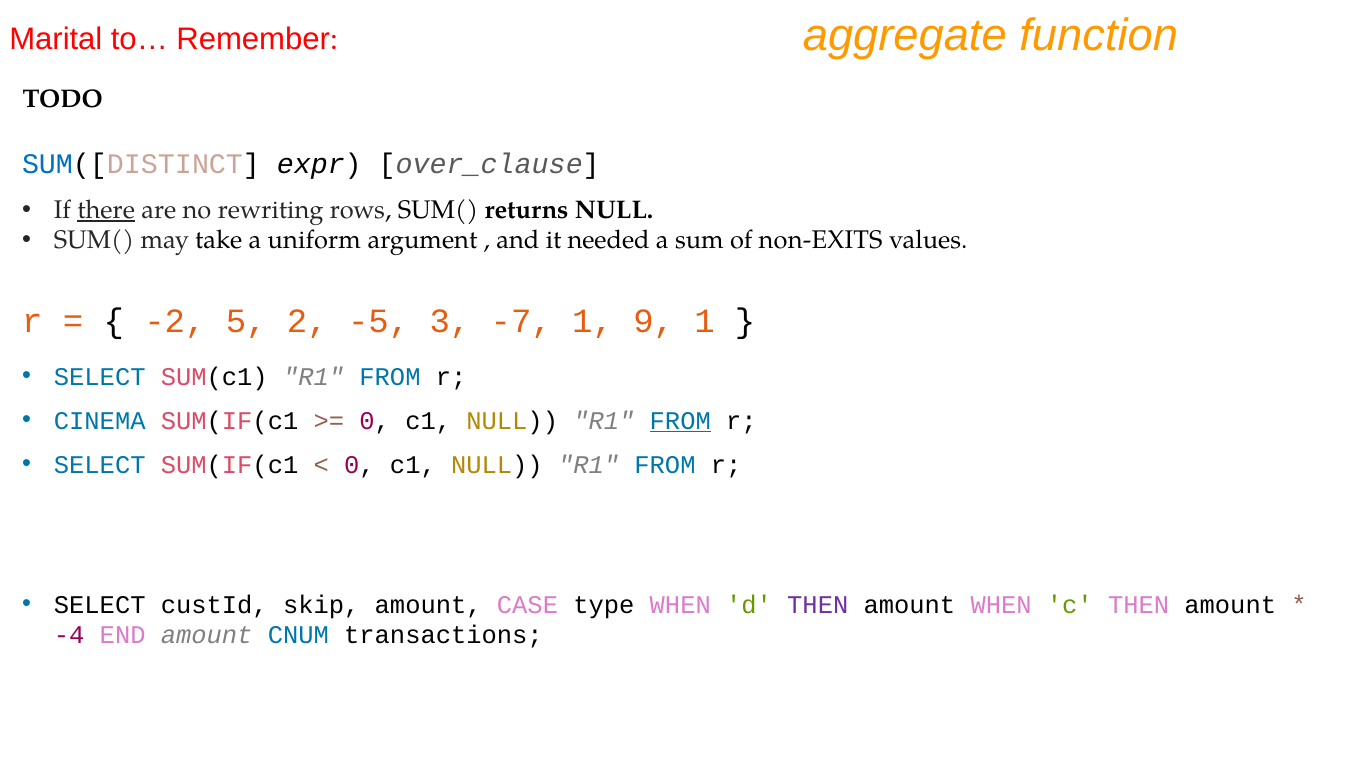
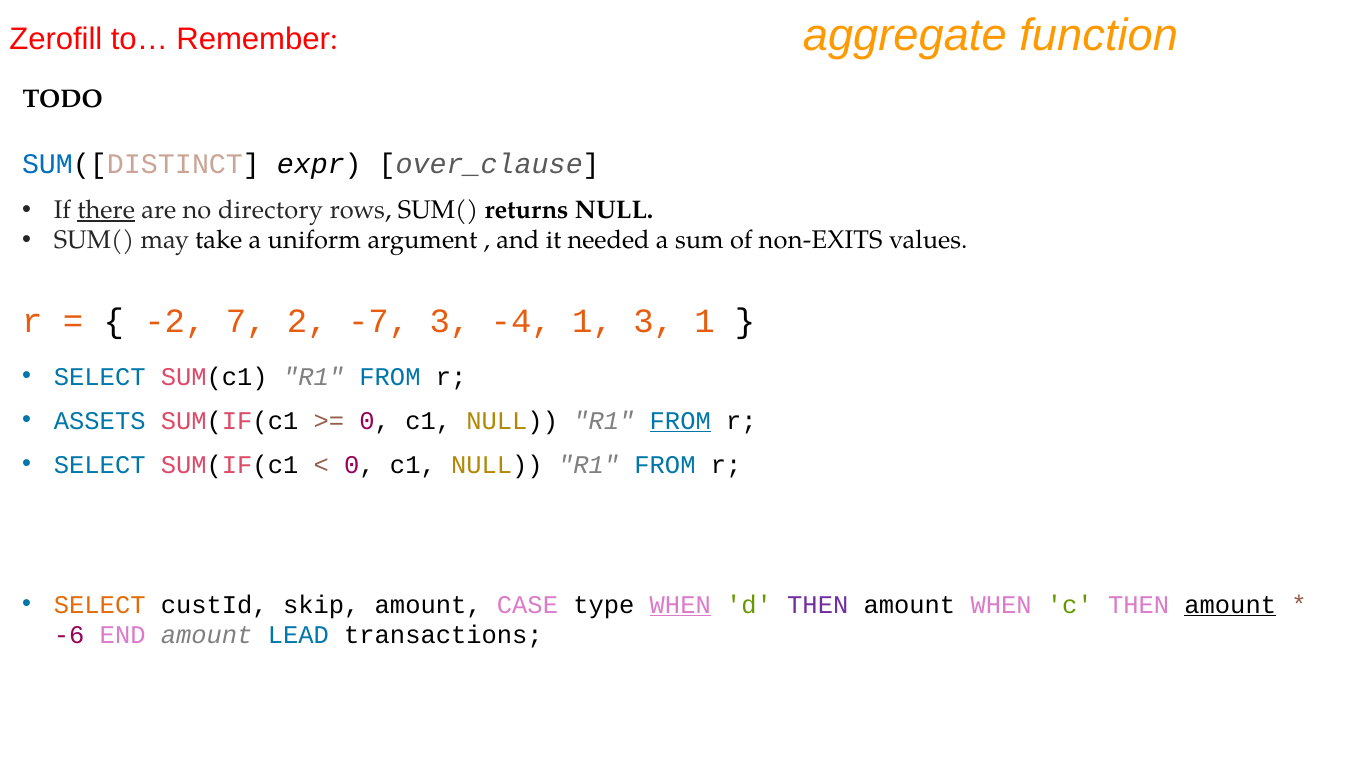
Marital: Marital -> Zerofill
rewriting: rewriting -> directory
5: 5 -> 7
-5: -5 -> -7
-7: -7 -> -4
1 9: 9 -> 3
CINEMA: CINEMA -> ASSETS
SELECT at (100, 605) colour: black -> orange
WHEN at (680, 605) underline: none -> present
amount at (1230, 605) underline: none -> present
-4: -4 -> -6
CNUM: CNUM -> LEAD
